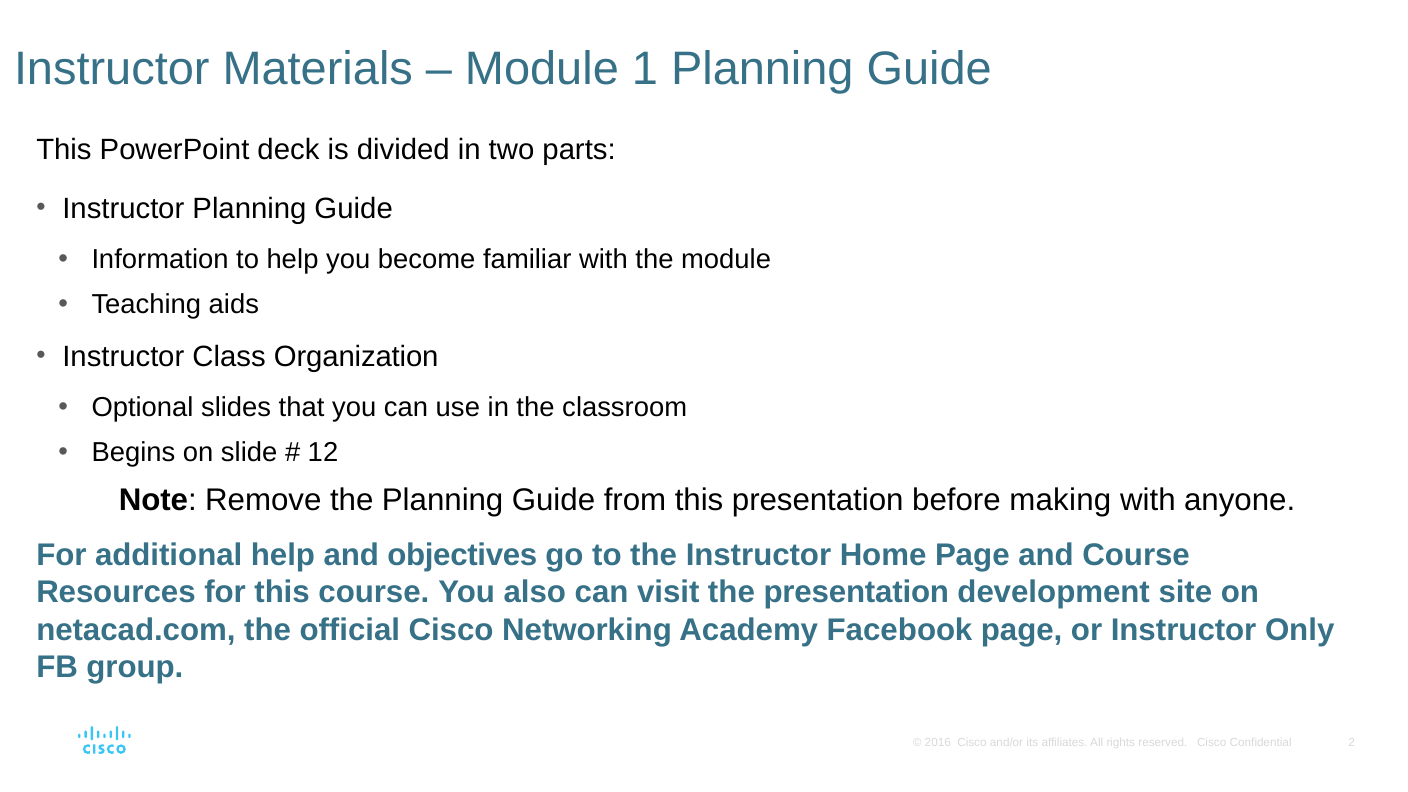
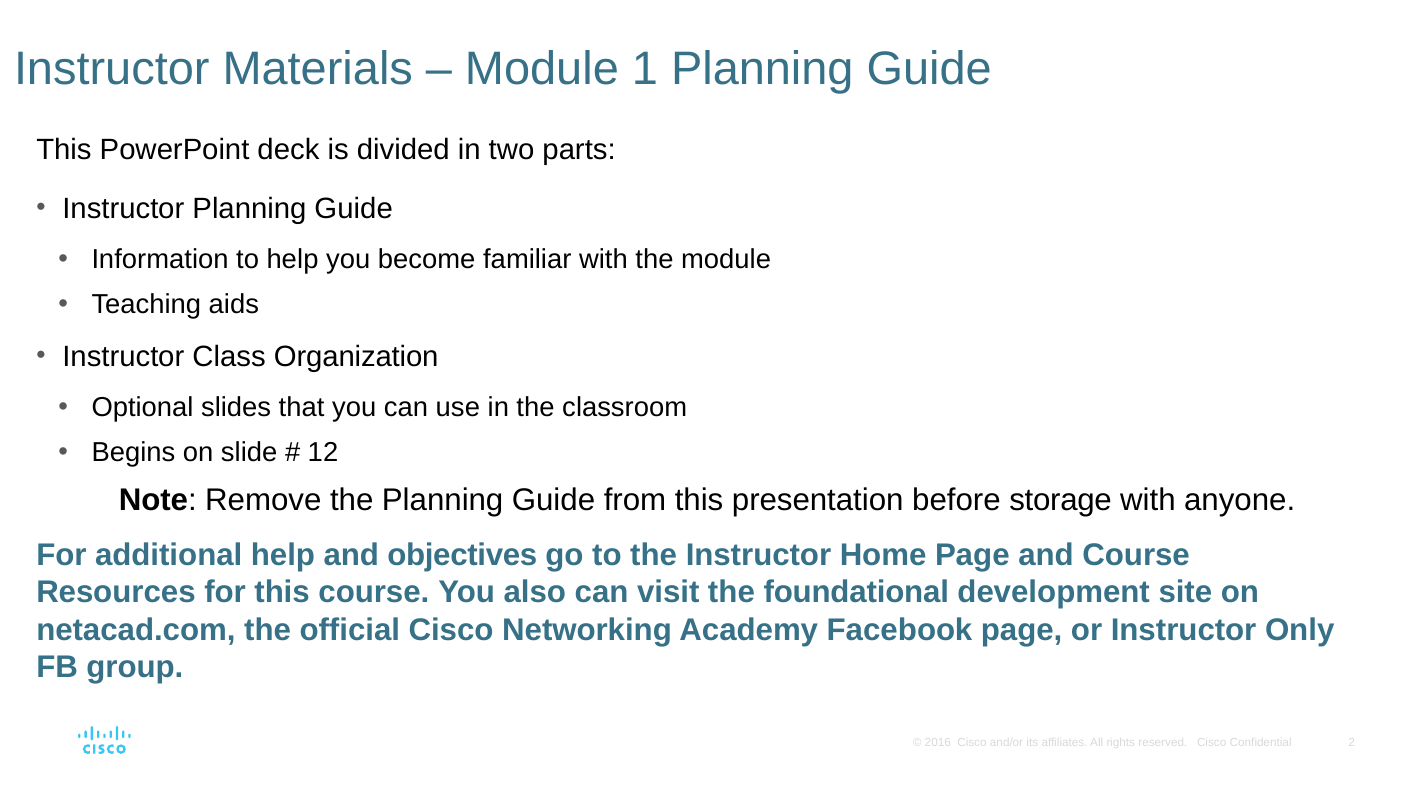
making: making -> storage
the presentation: presentation -> foundational
